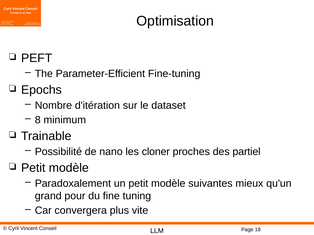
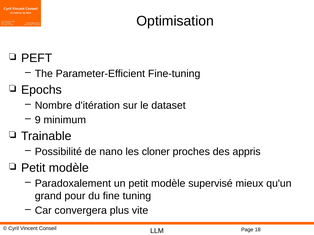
8: 8 -> 9
partiel: partiel -> appris
suivantes: suivantes -> supervisé
